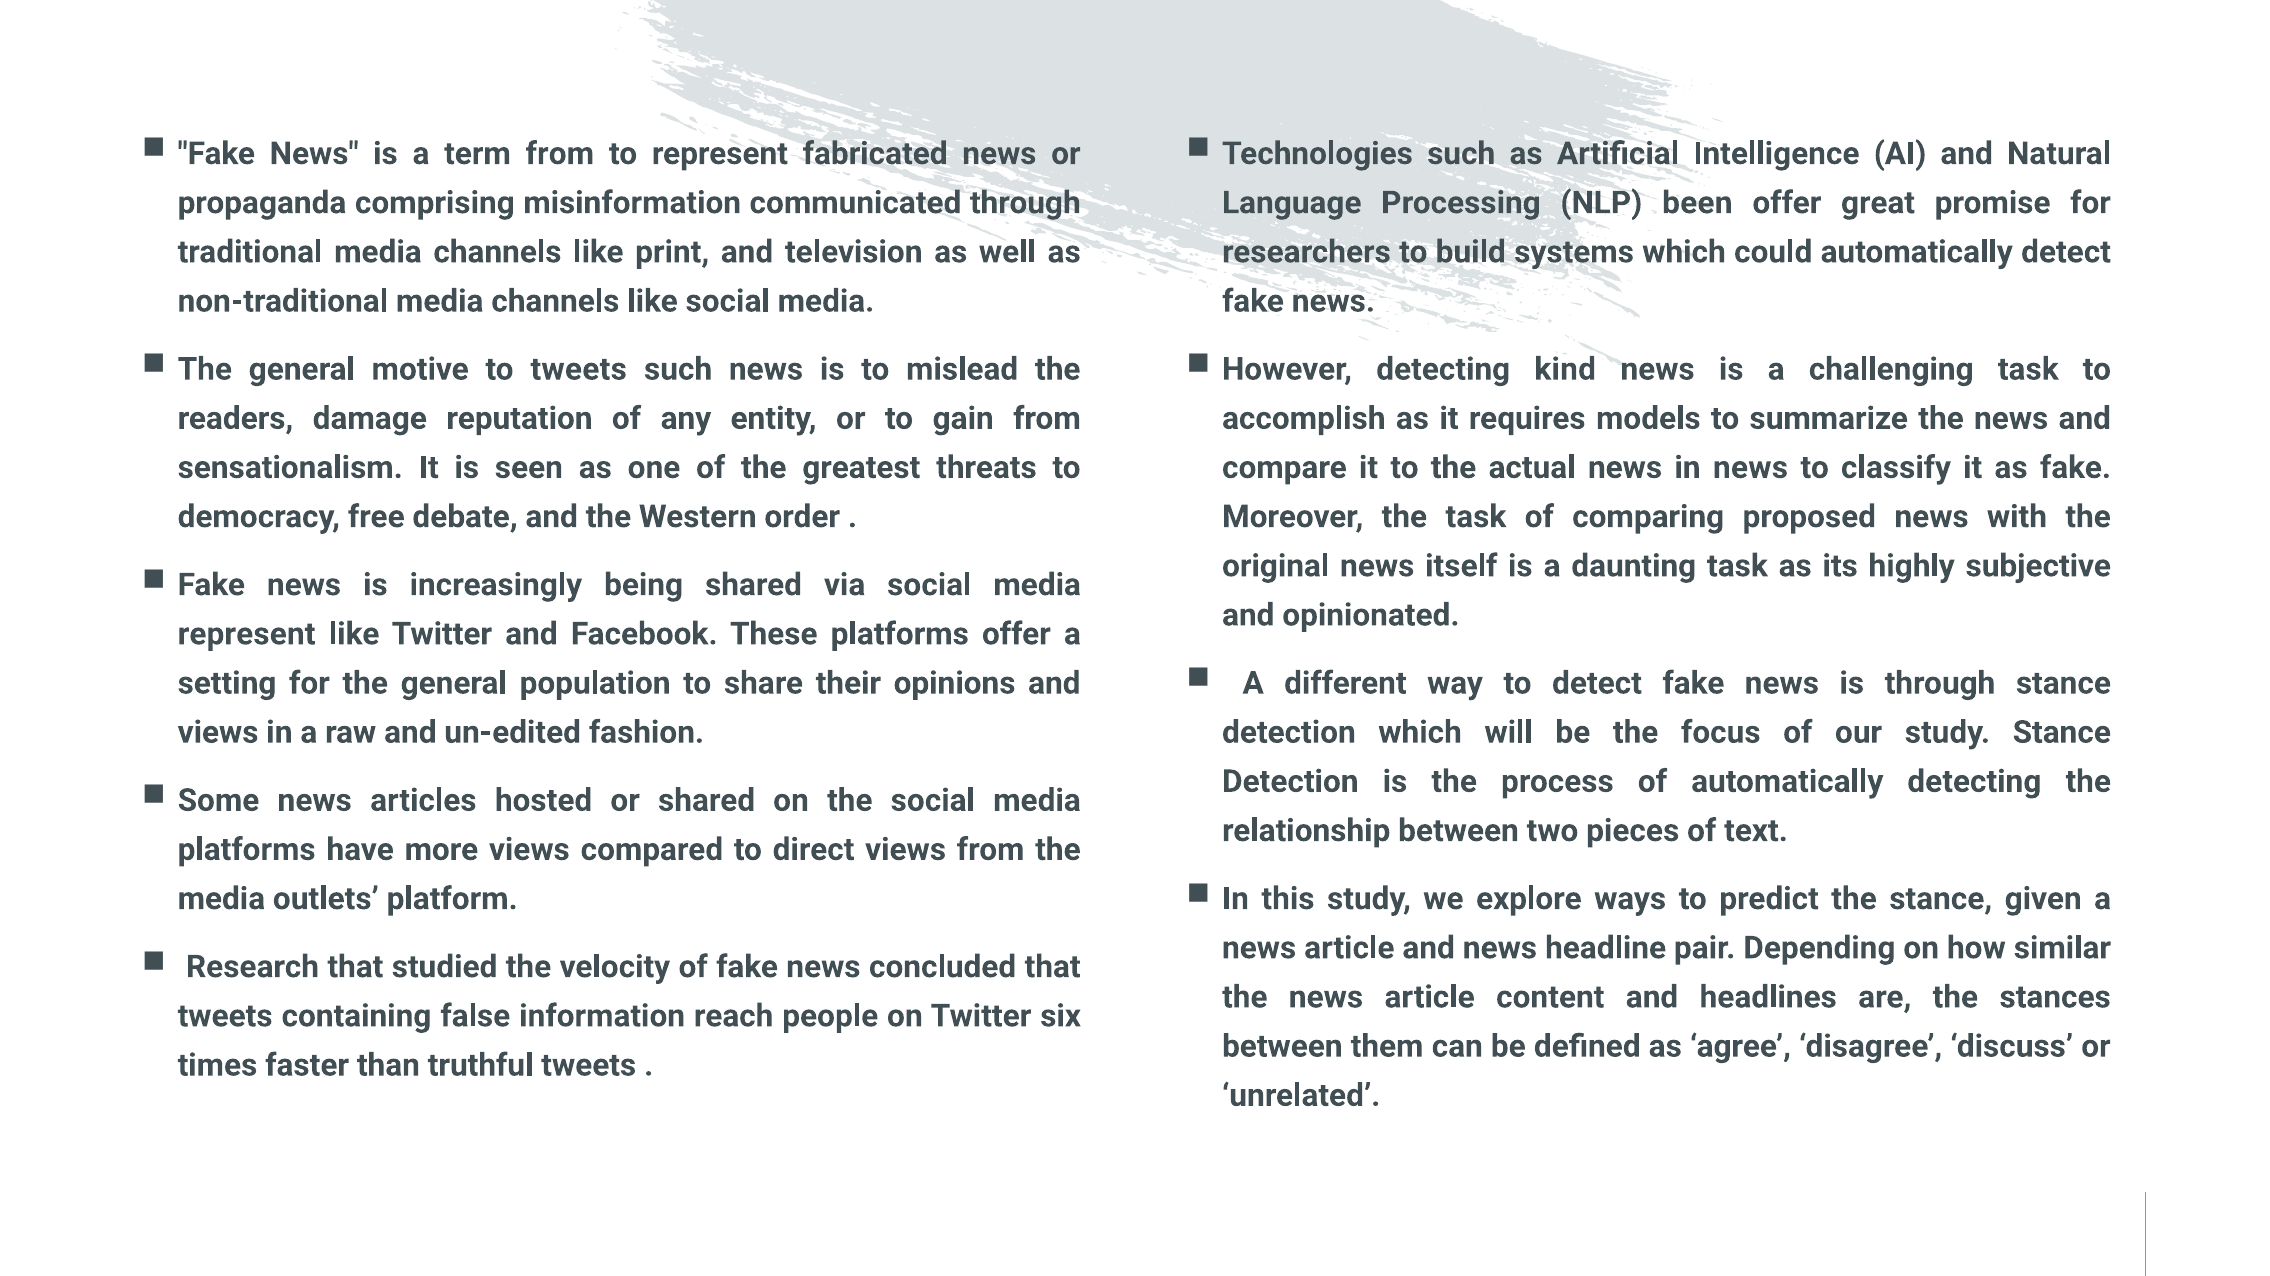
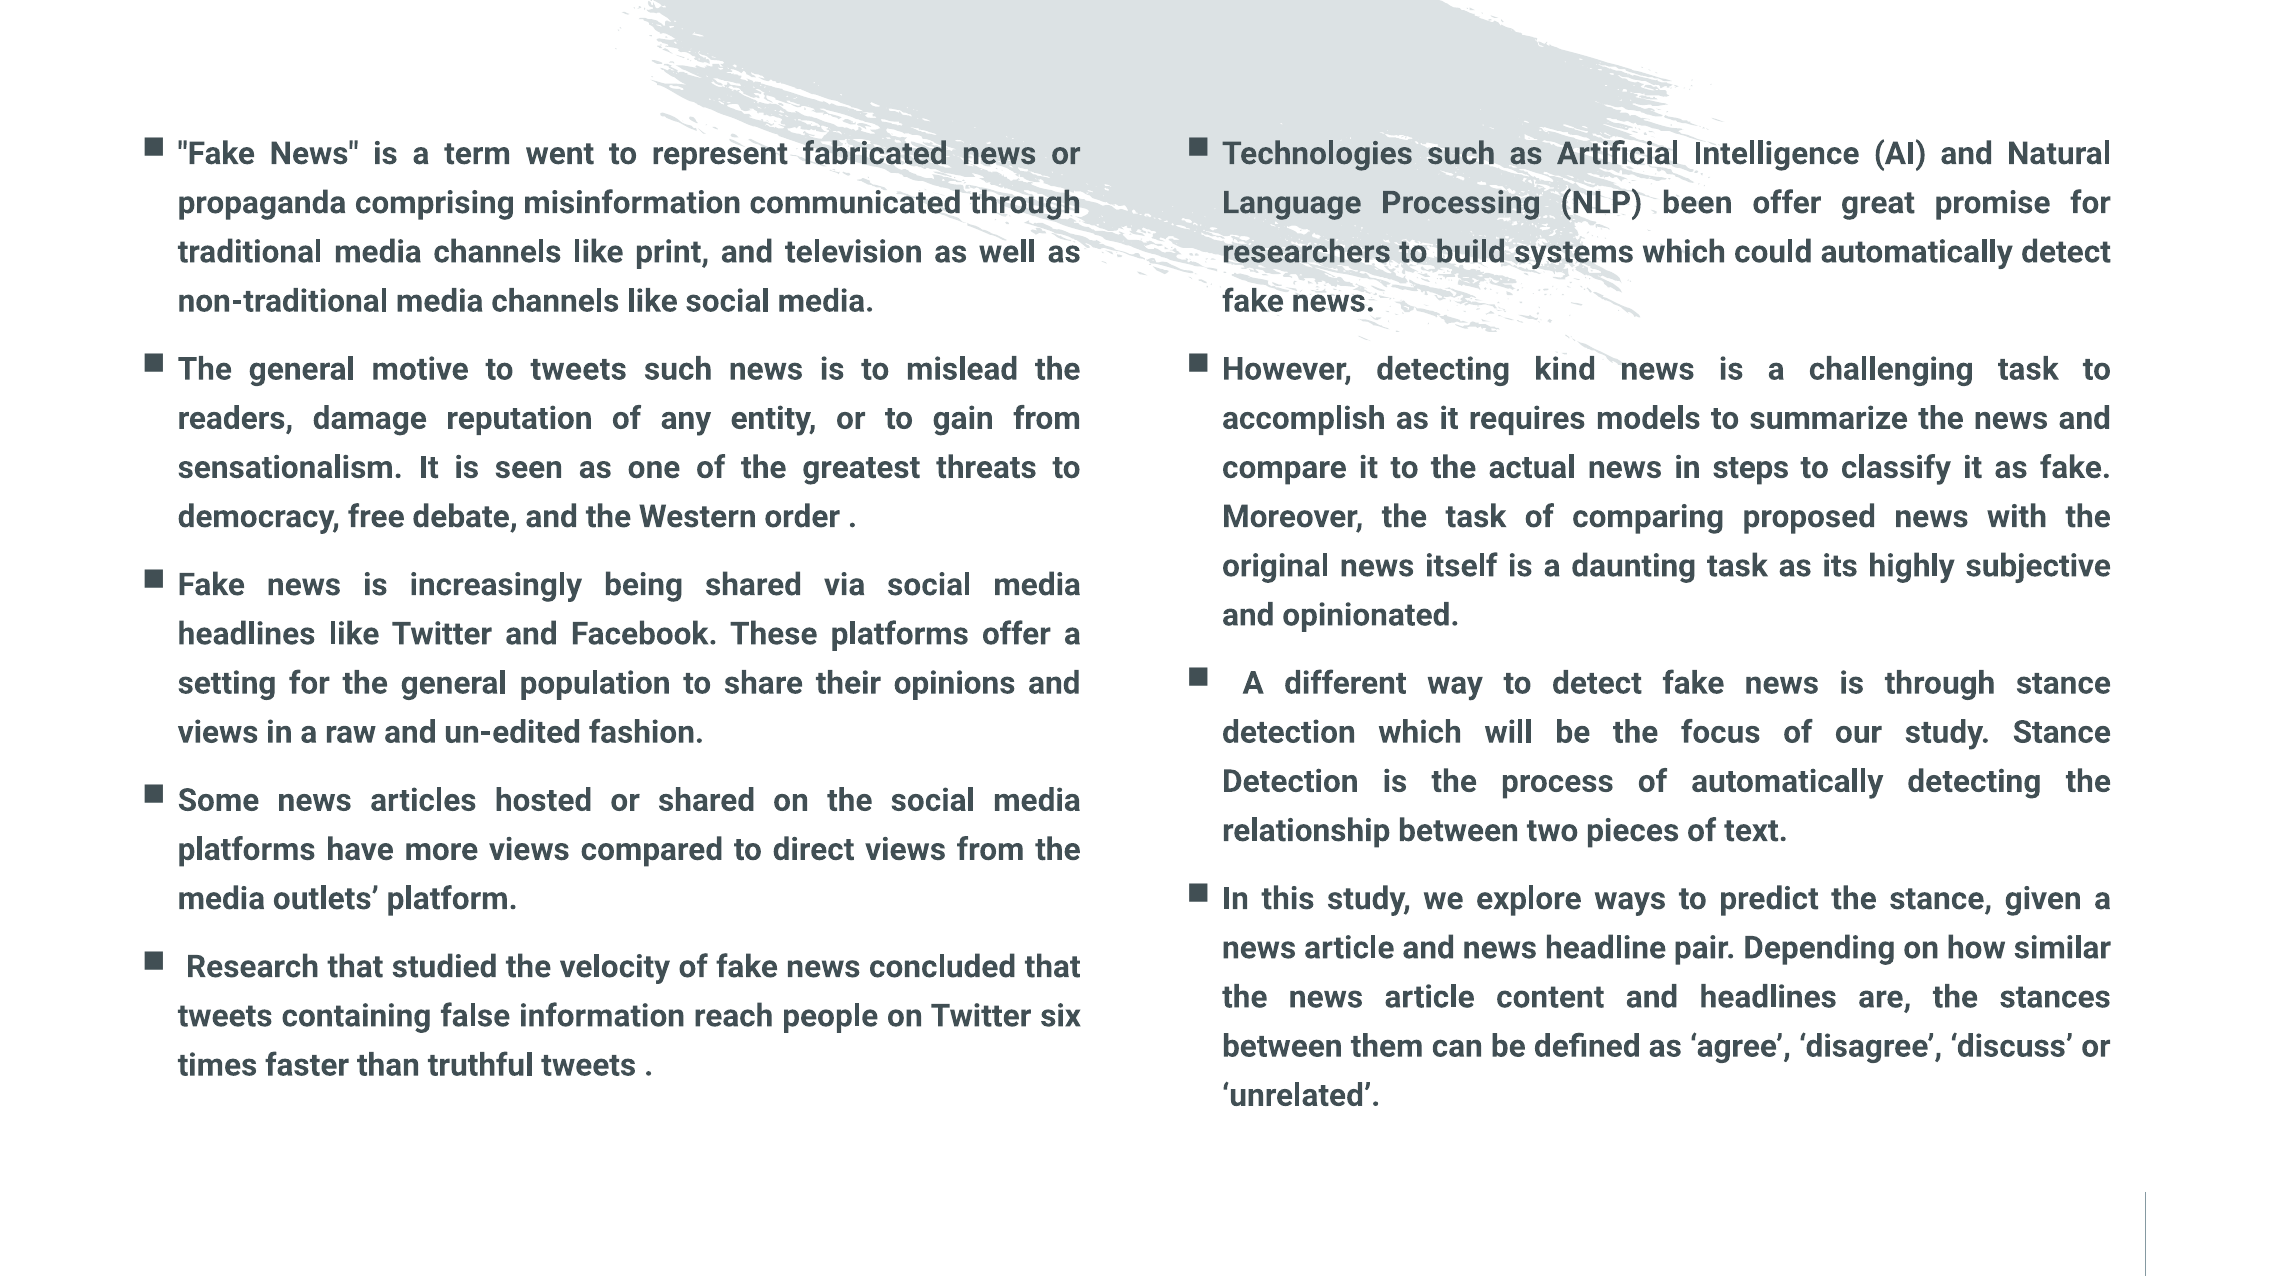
term from: from -> went
in news: news -> steps
represent at (247, 634): represent -> headlines
